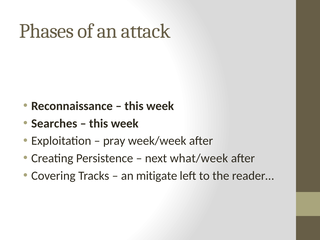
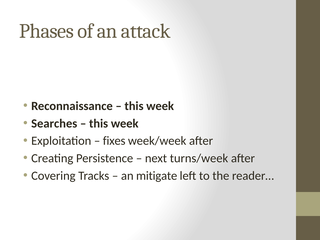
pray: pray -> fixes
what/week: what/week -> turns/week
